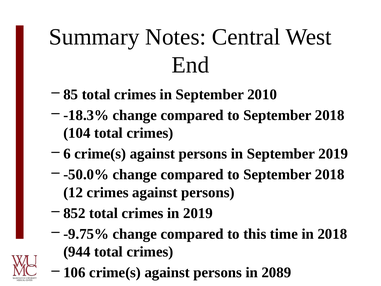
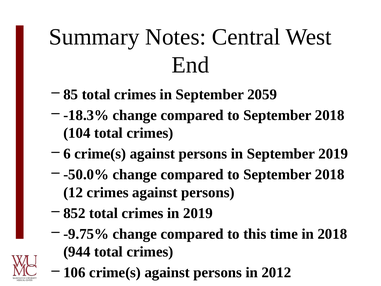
2010: 2010 -> 2059
2089: 2089 -> 2012
